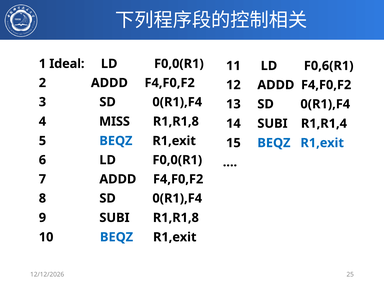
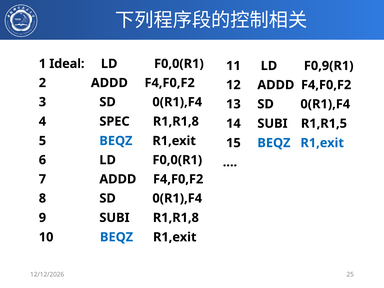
F0,6(R1: F0,6(R1 -> F0,9(R1
MISS: MISS -> SPEC
R1,R1,4: R1,R1,4 -> R1,R1,5
